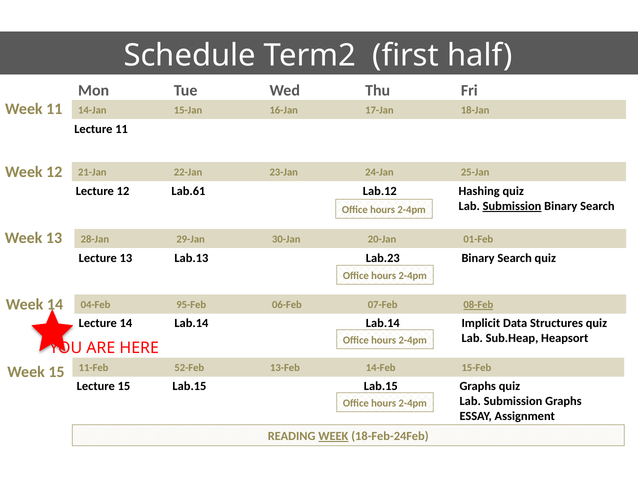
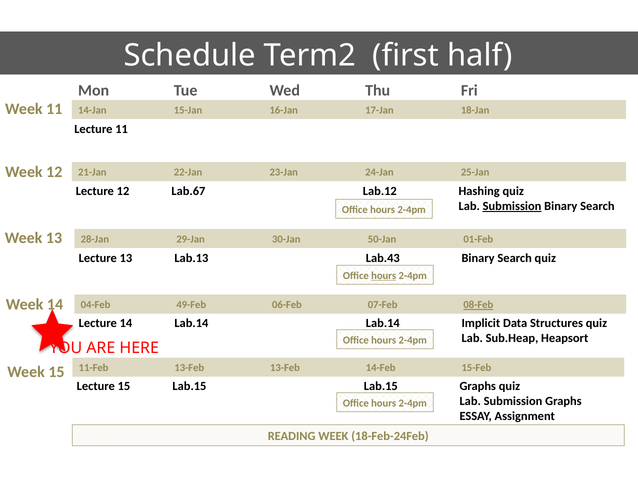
Lab.61: Lab.61 -> Lab.67
20-Jan: 20-Jan -> 50-Jan
Lab.23: Lab.23 -> Lab.43
hours at (384, 275) underline: none -> present
95-Feb: 95-Feb -> 49-Feb
11-Feb 52-Feb: 52-Feb -> 13-Feb
WEEK at (333, 436) underline: present -> none
